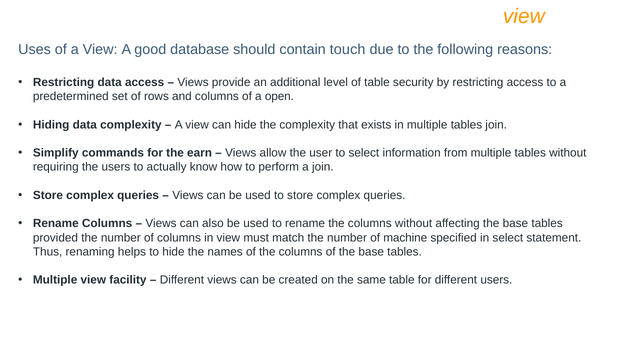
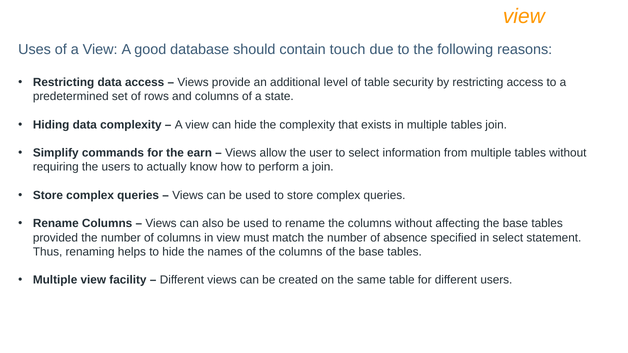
open: open -> state
machine: machine -> absence
